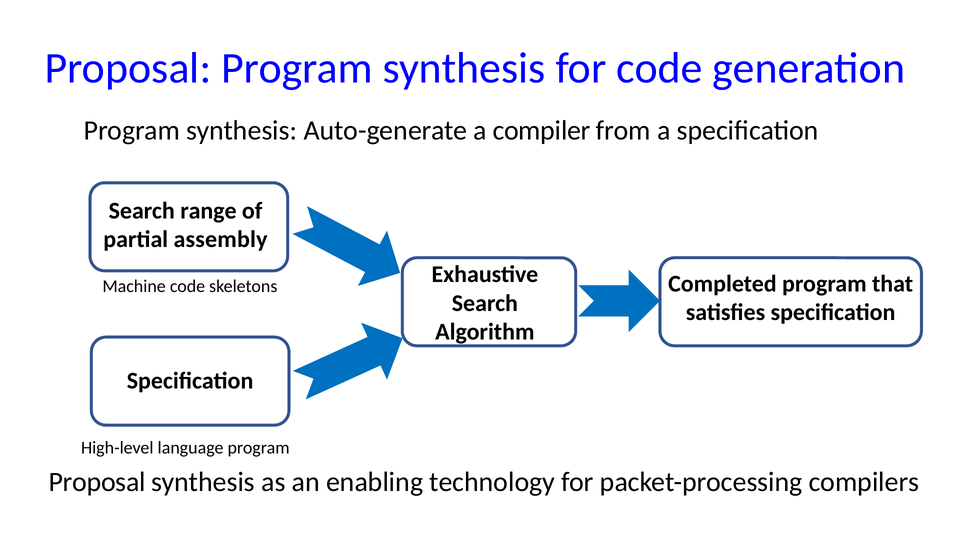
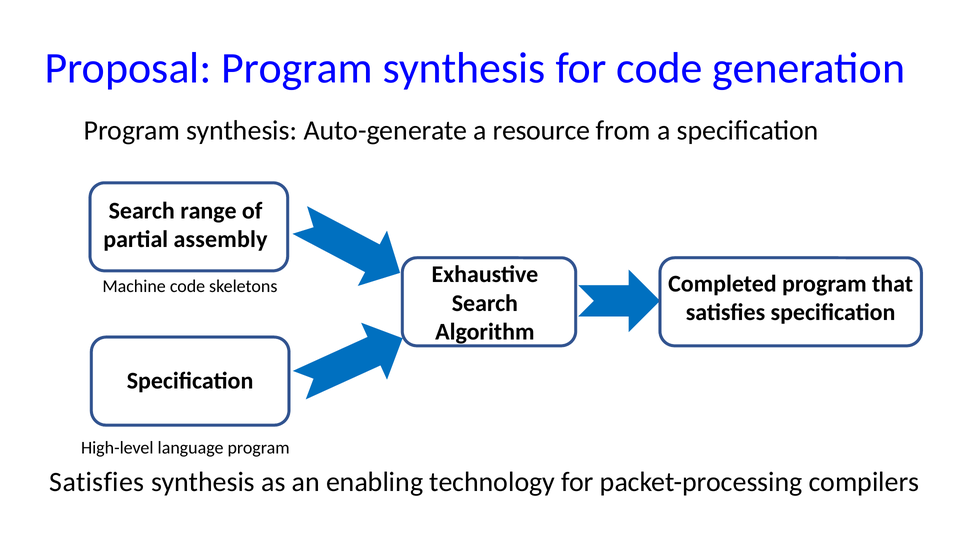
compiler: compiler -> resource
Proposal at (97, 482): Proposal -> Satisfies
